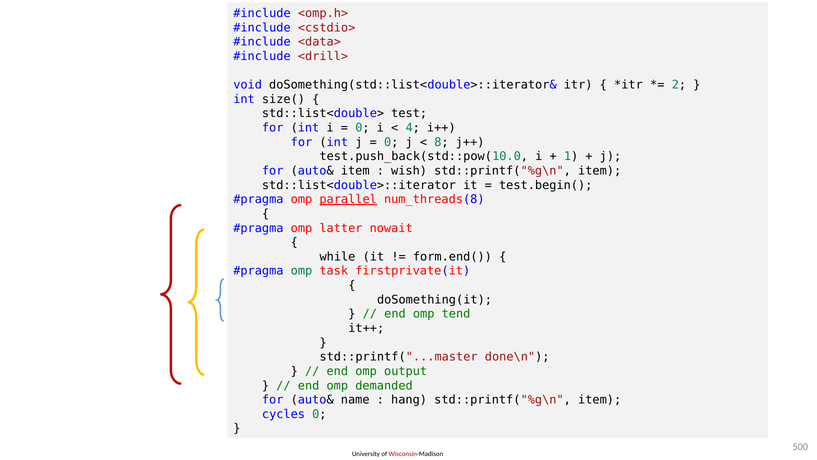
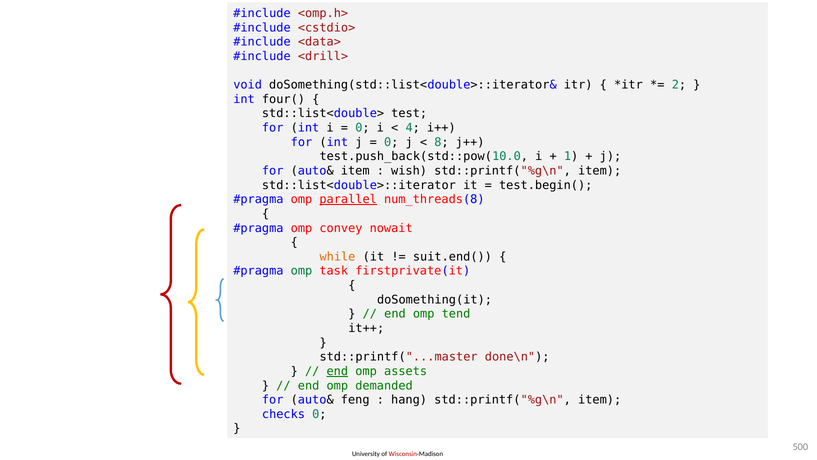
size(: size( -> four(
latter: latter -> convey
while colour: black -> orange
form.end(: form.end( -> suit.end(
end at (337, 371) underline: none -> present
output: output -> assets
name: name -> feng
cycles: cycles -> checks
